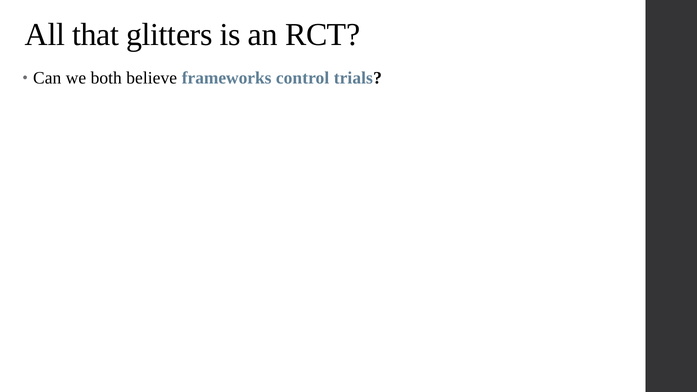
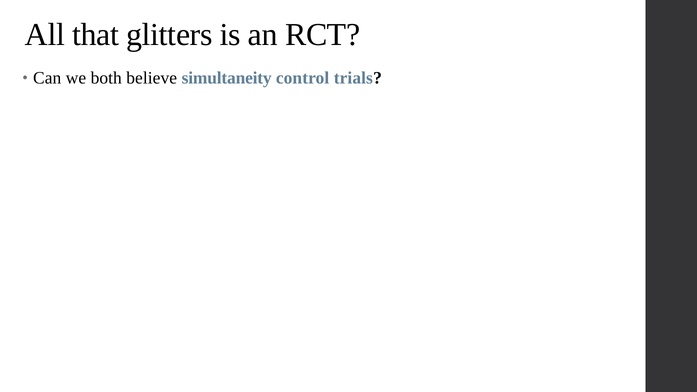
frameworks: frameworks -> simultaneity
